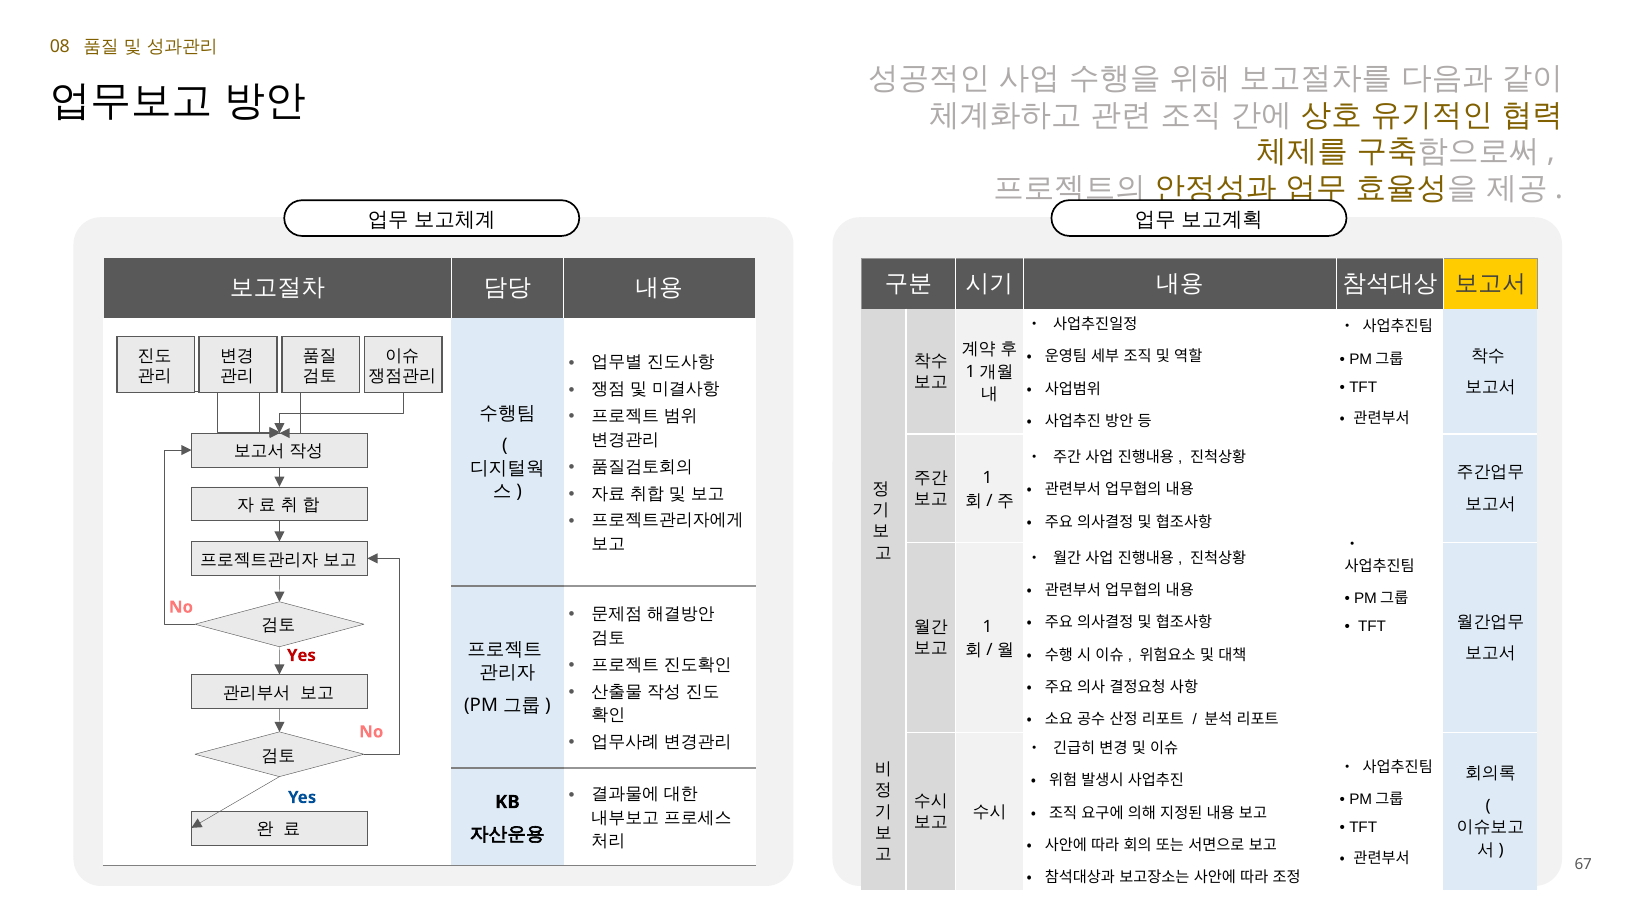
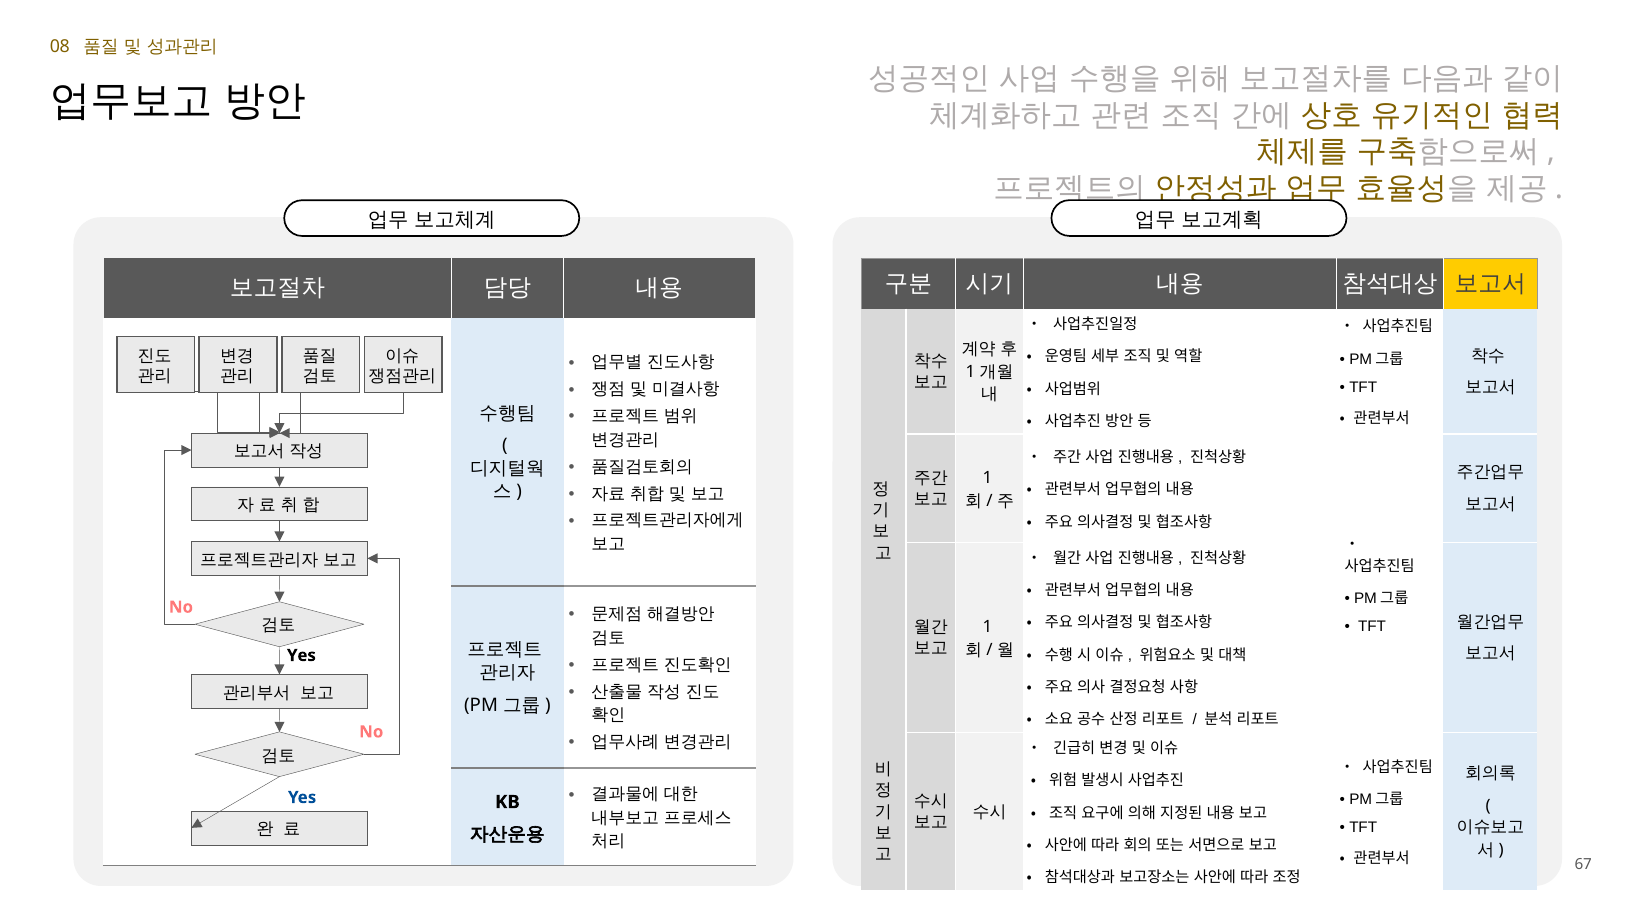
Yes at (301, 655) colour: red -> black
